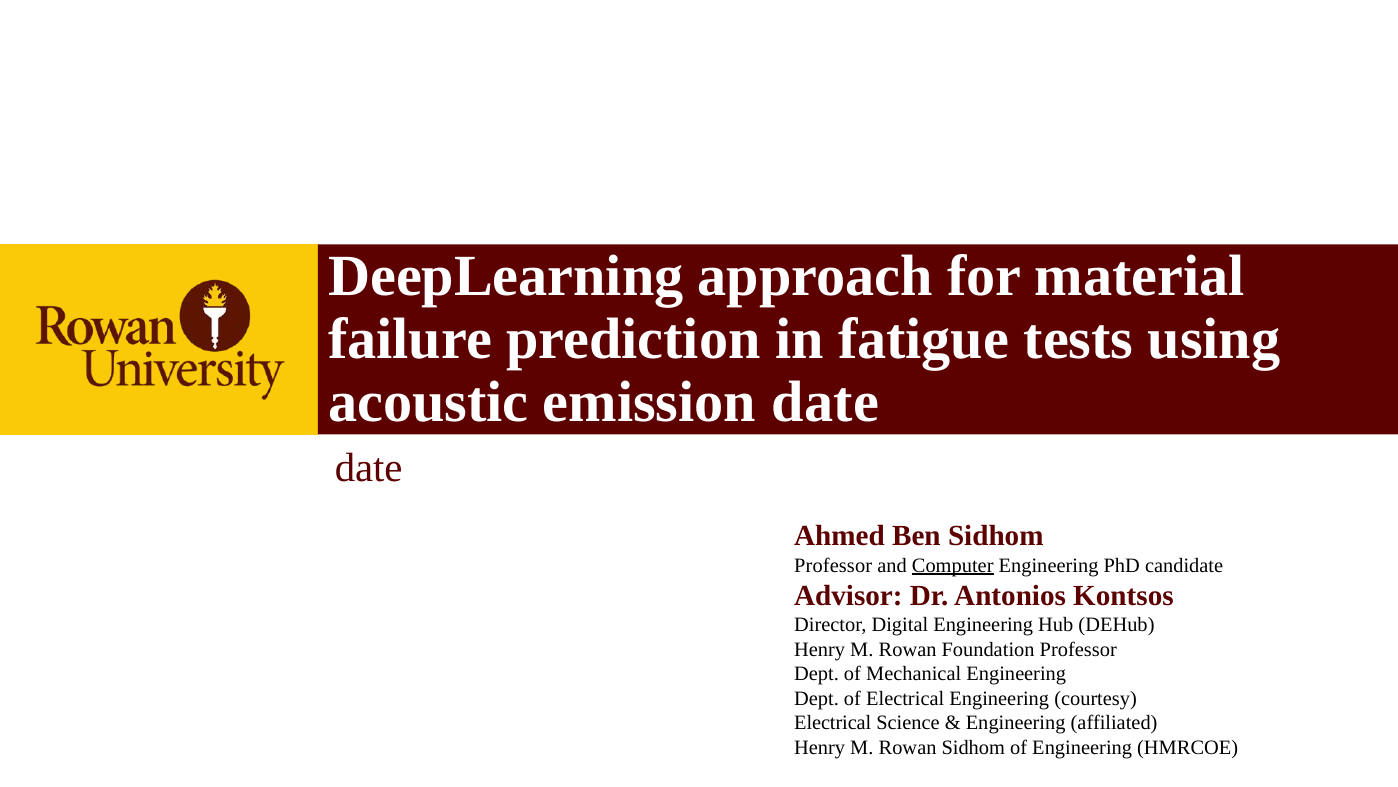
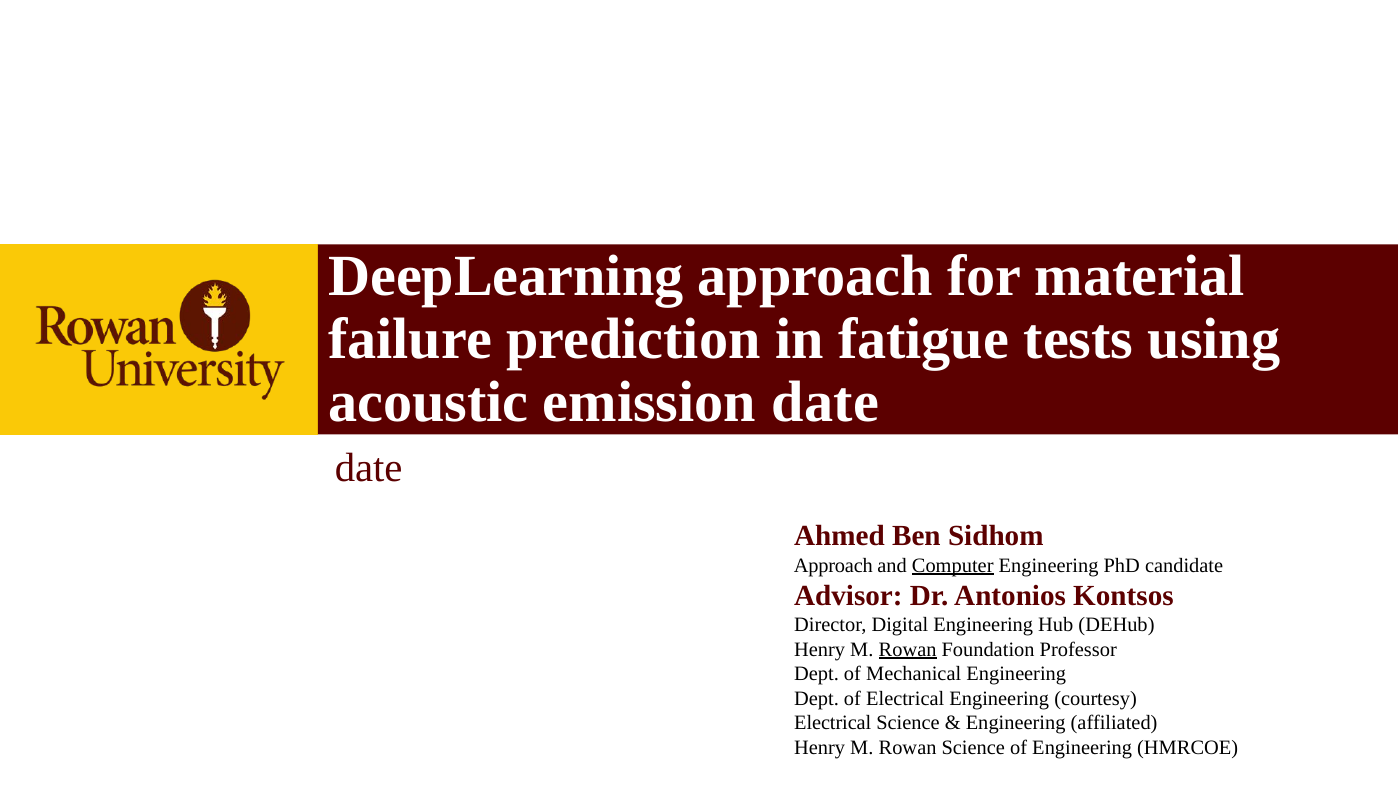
Professor at (833, 565): Professor -> Approach
Rowan at (908, 649) underline: none -> present
Rowan Sidhom: Sidhom -> Science
